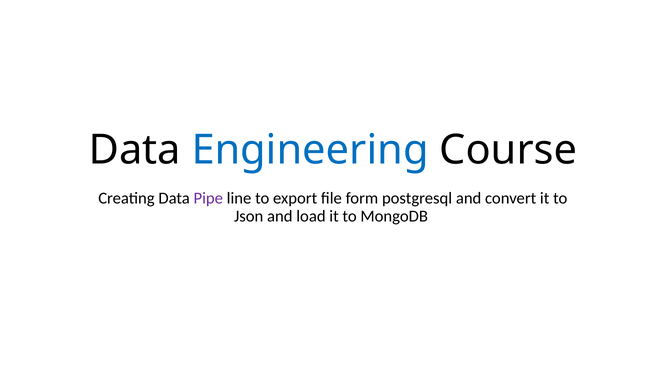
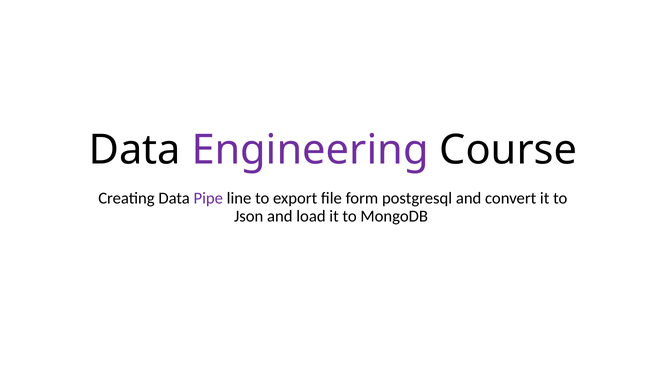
Engineering colour: blue -> purple
